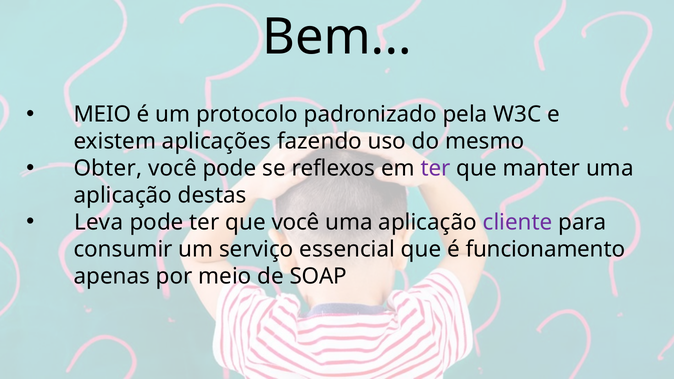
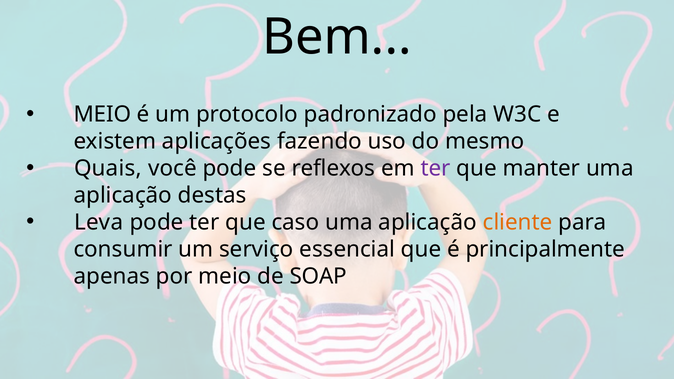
Obter: Obter -> Quais
que você: você -> caso
cliente colour: purple -> orange
funcionamento: funcionamento -> principalmente
